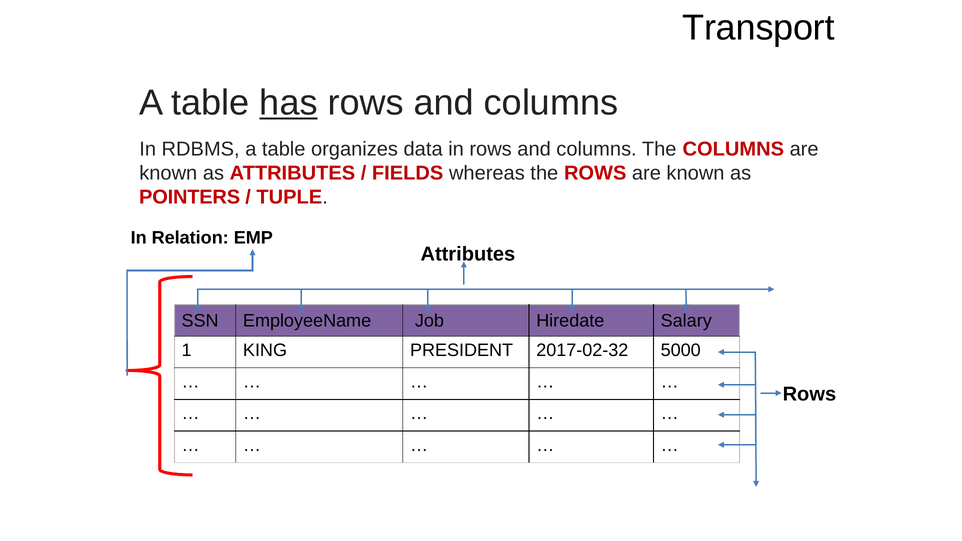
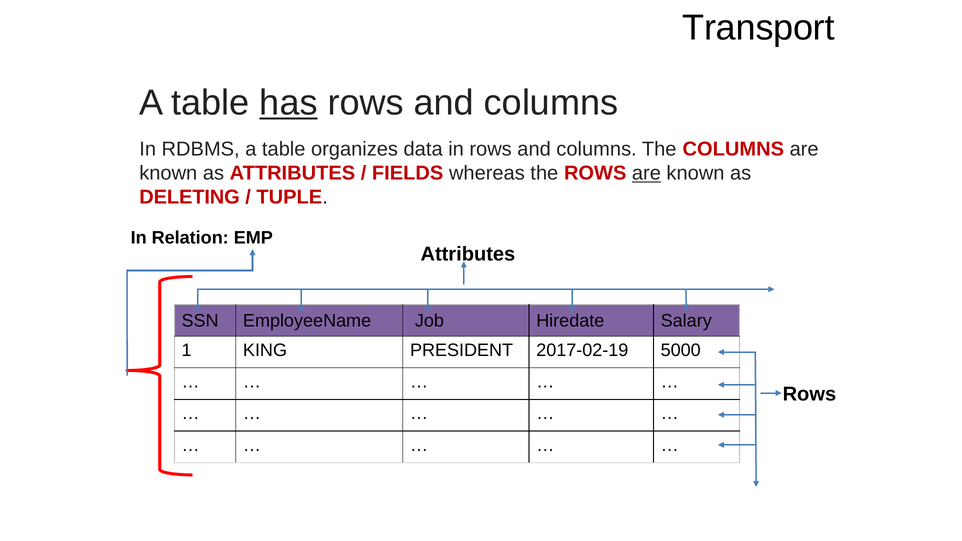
are at (646, 173) underline: none -> present
POINTERS: POINTERS -> DELETING
2017-02-32: 2017-02-32 -> 2017-02-19
